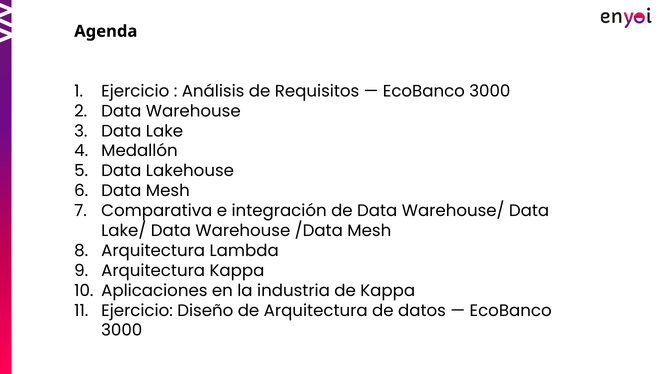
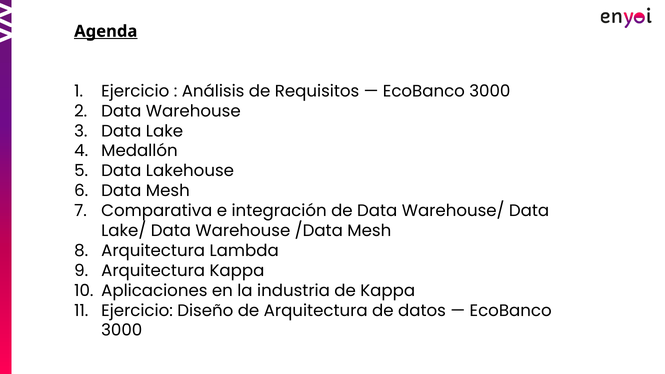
Agenda underline: none -> present
